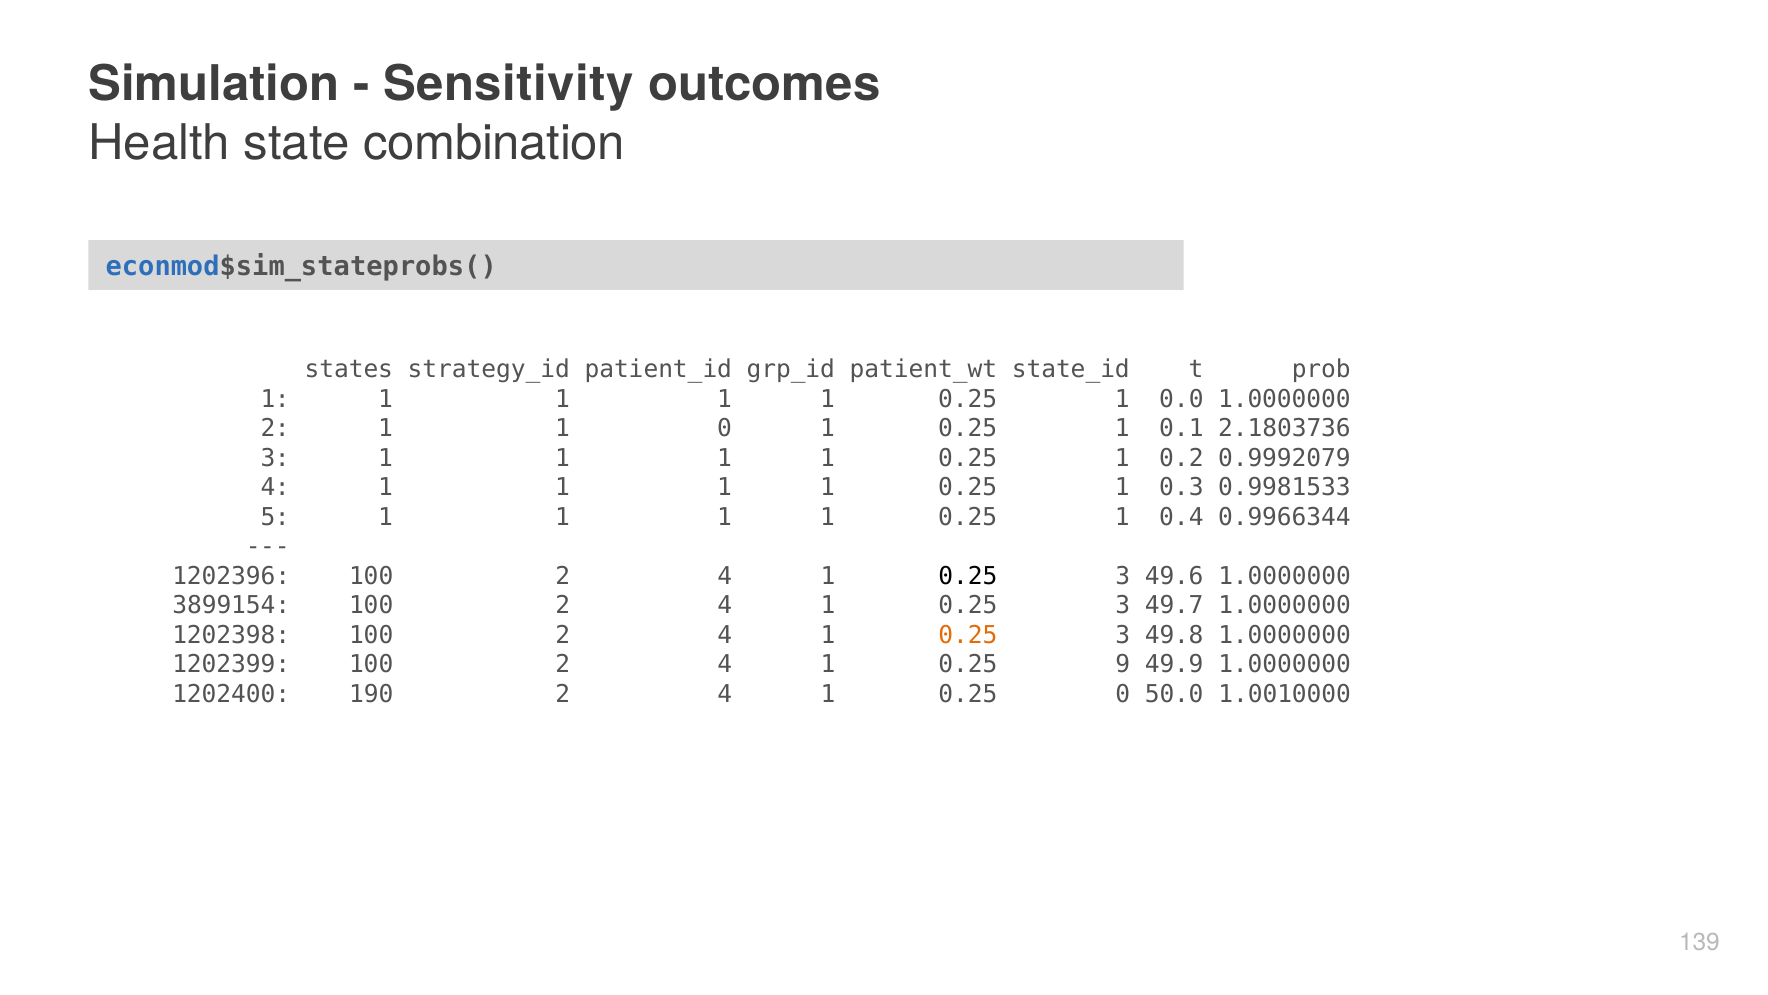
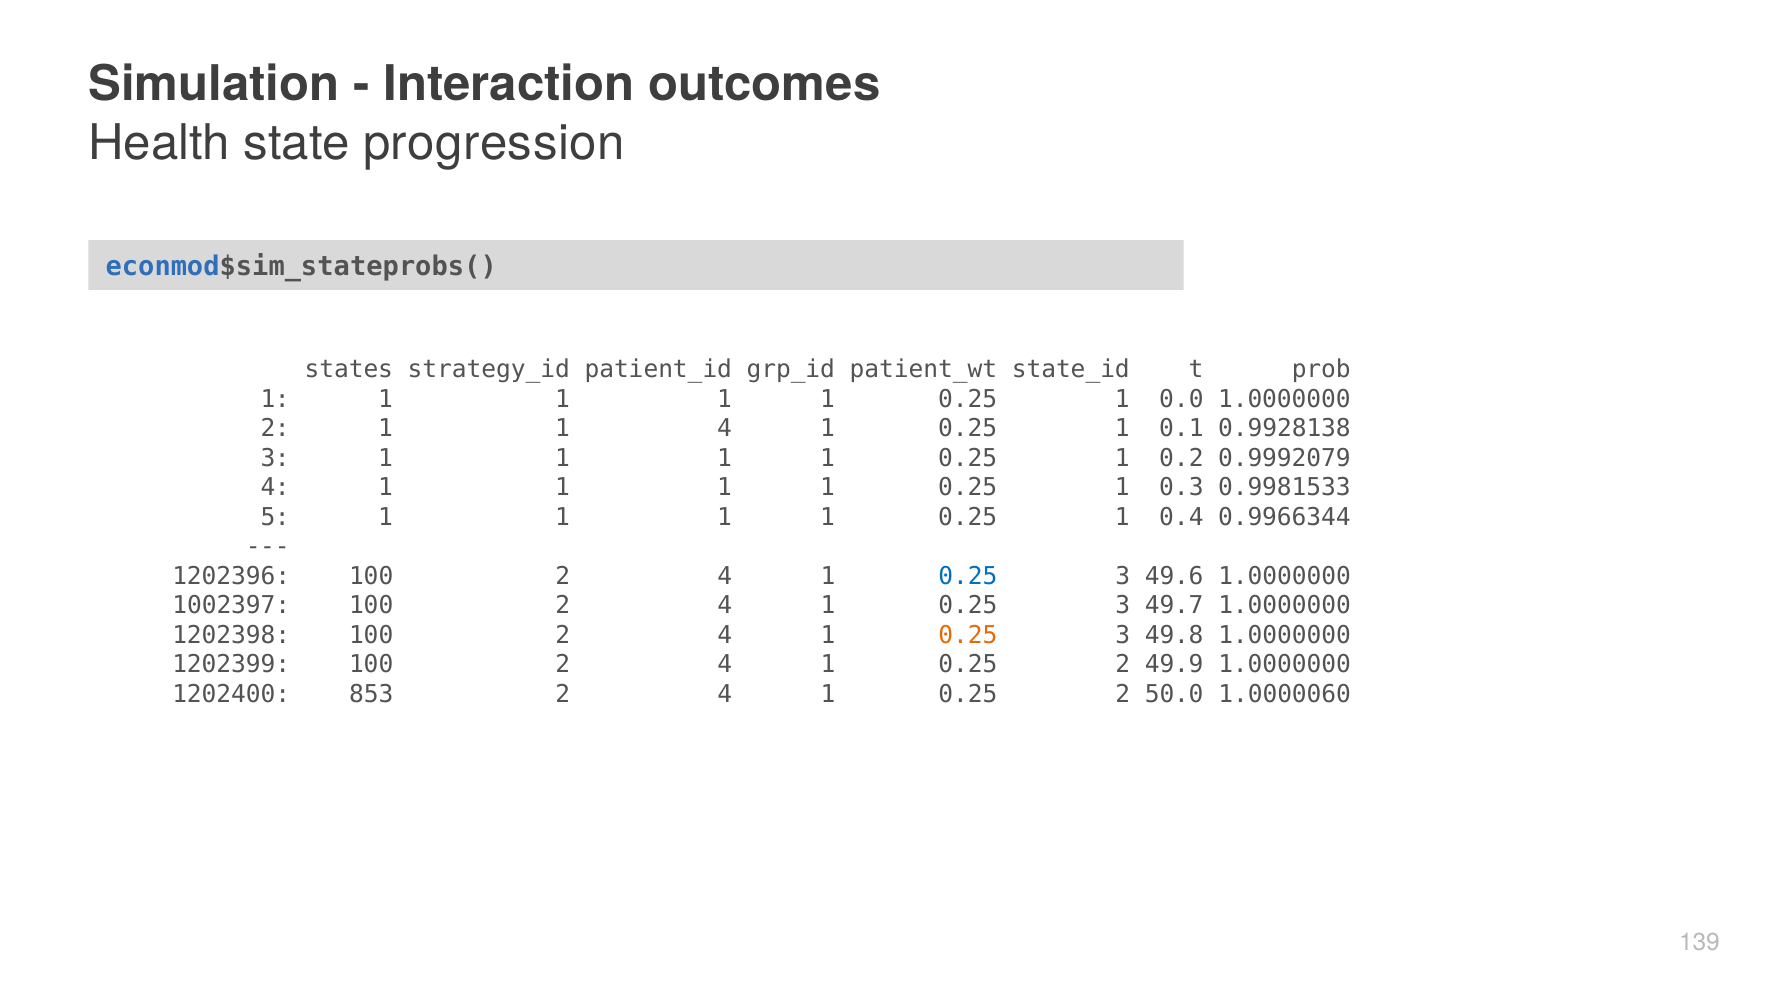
Sensitivity: Sensitivity -> Interaction
combination: combination -> progression
1 0: 0 -> 4
2.1803736: 2.1803736 -> 0.9928138
0.25 at (968, 576) colour: black -> blue
3899154: 3899154 -> 1002397
9 at (1123, 664): 9 -> 2
190: 190 -> 853
0 at (1123, 694): 0 -> 2
1.0010000: 1.0010000 -> 1.0000060
